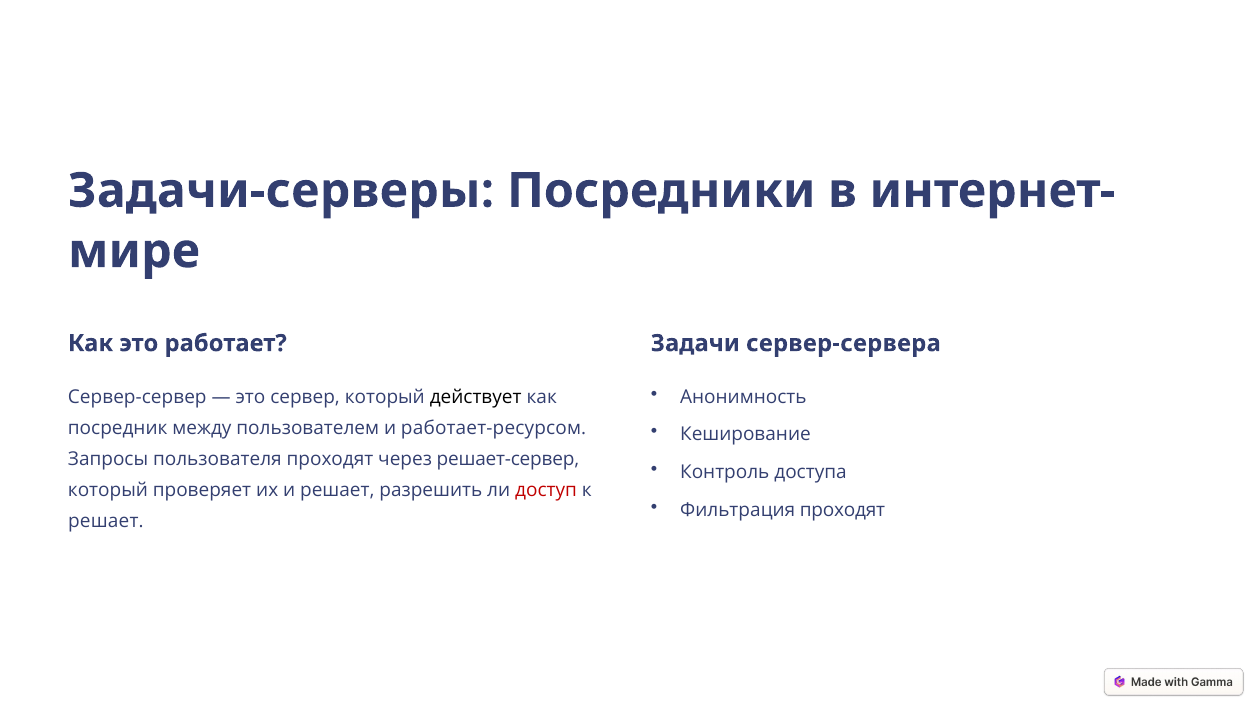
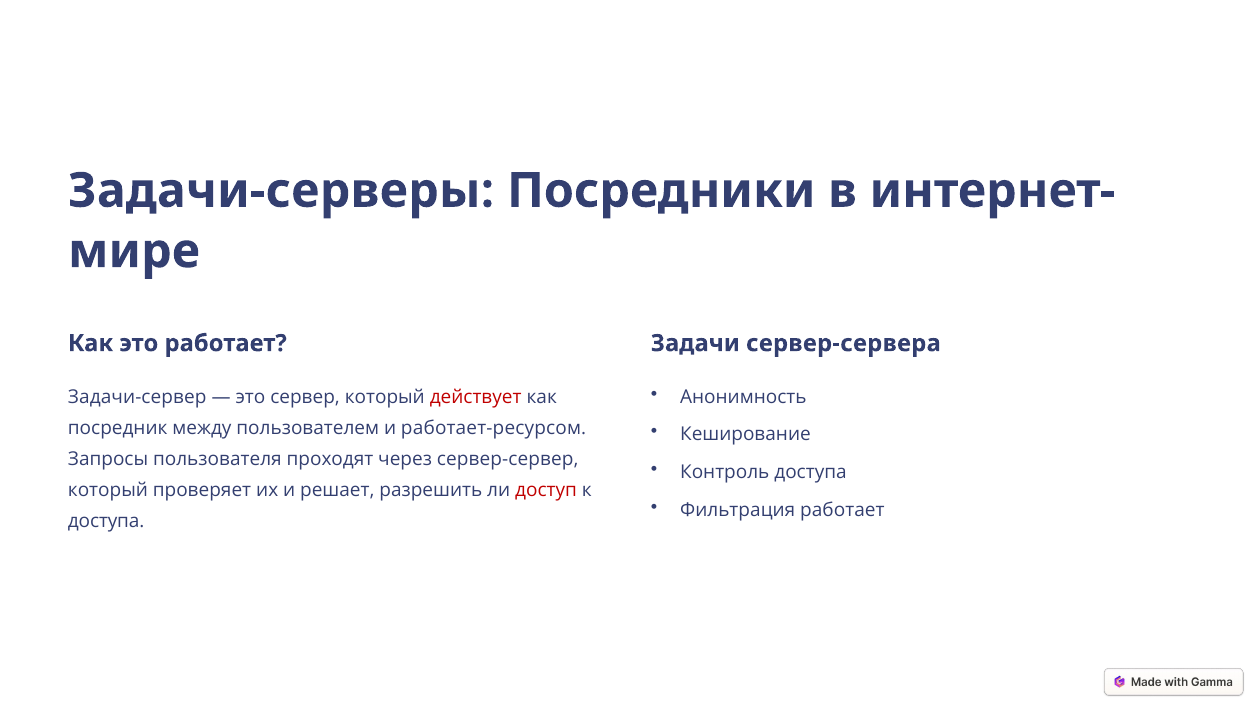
Сервер-сервер: Сервер-сервер -> Задачи-сервер
действует colour: black -> red
решает-сервер: решает-сервер -> сервер-сервер
Фильтрация проходят: проходят -> работает
решает at (106, 521): решает -> доступа
